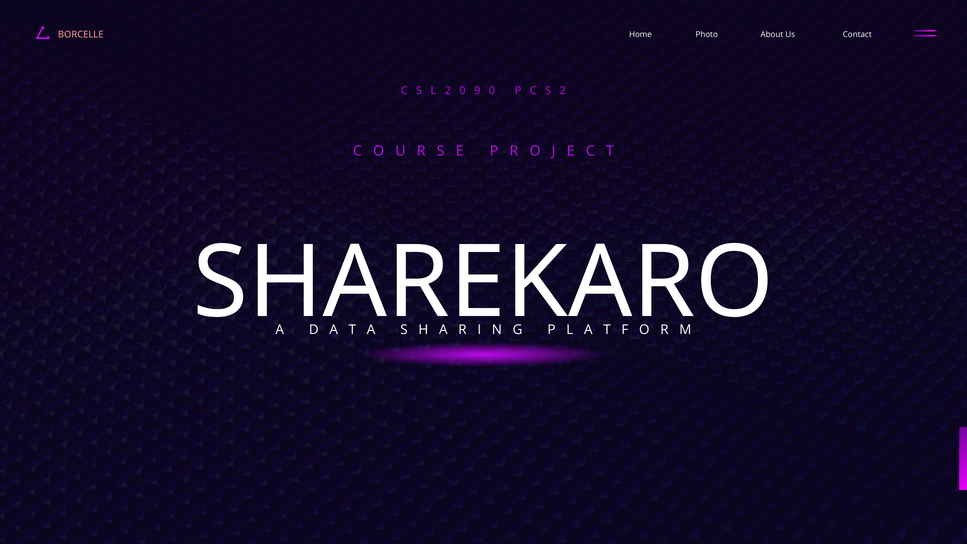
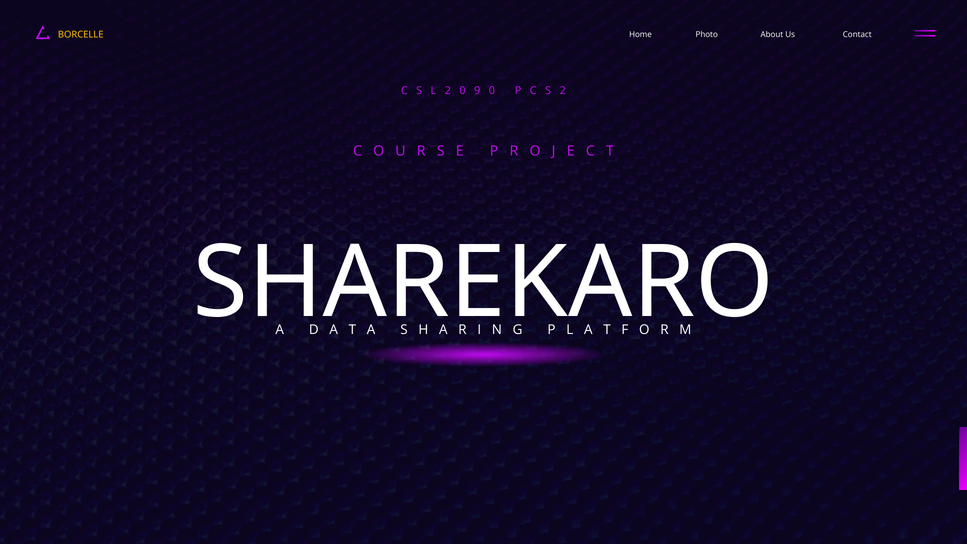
BORCELLE colour: pink -> yellow
